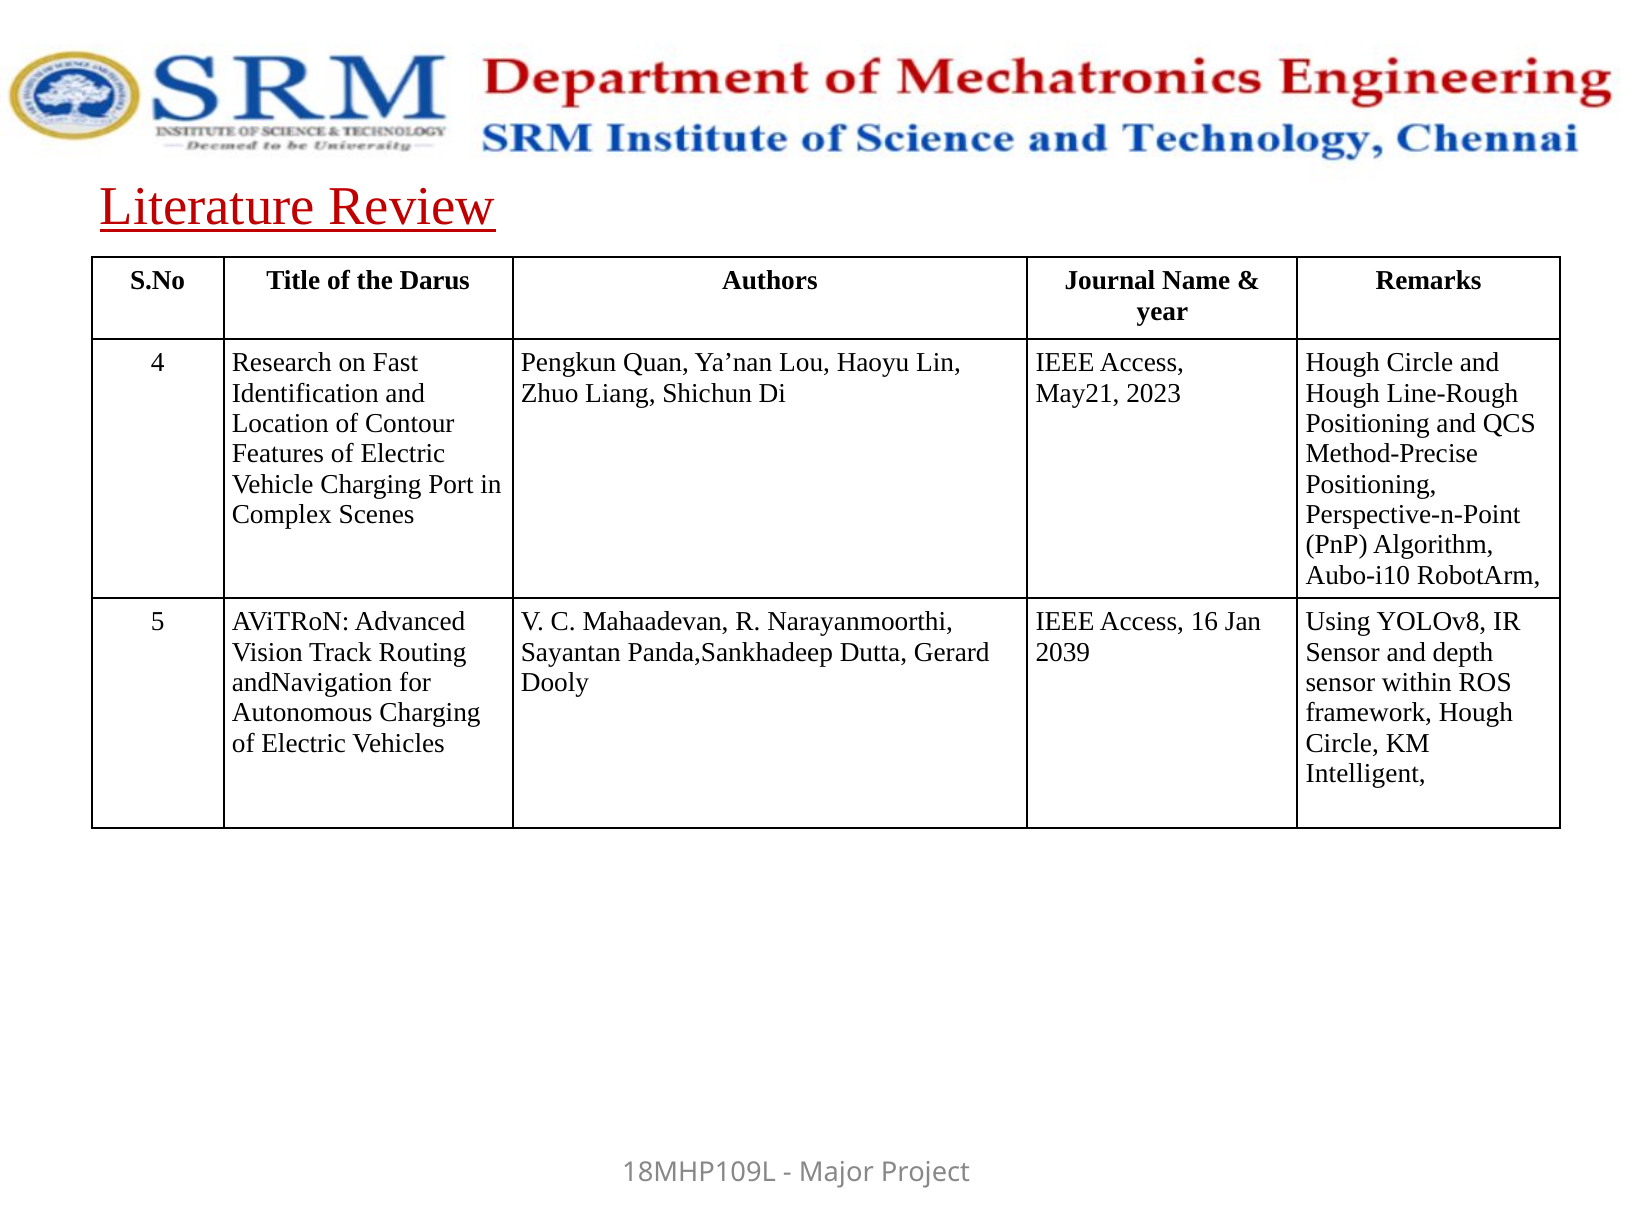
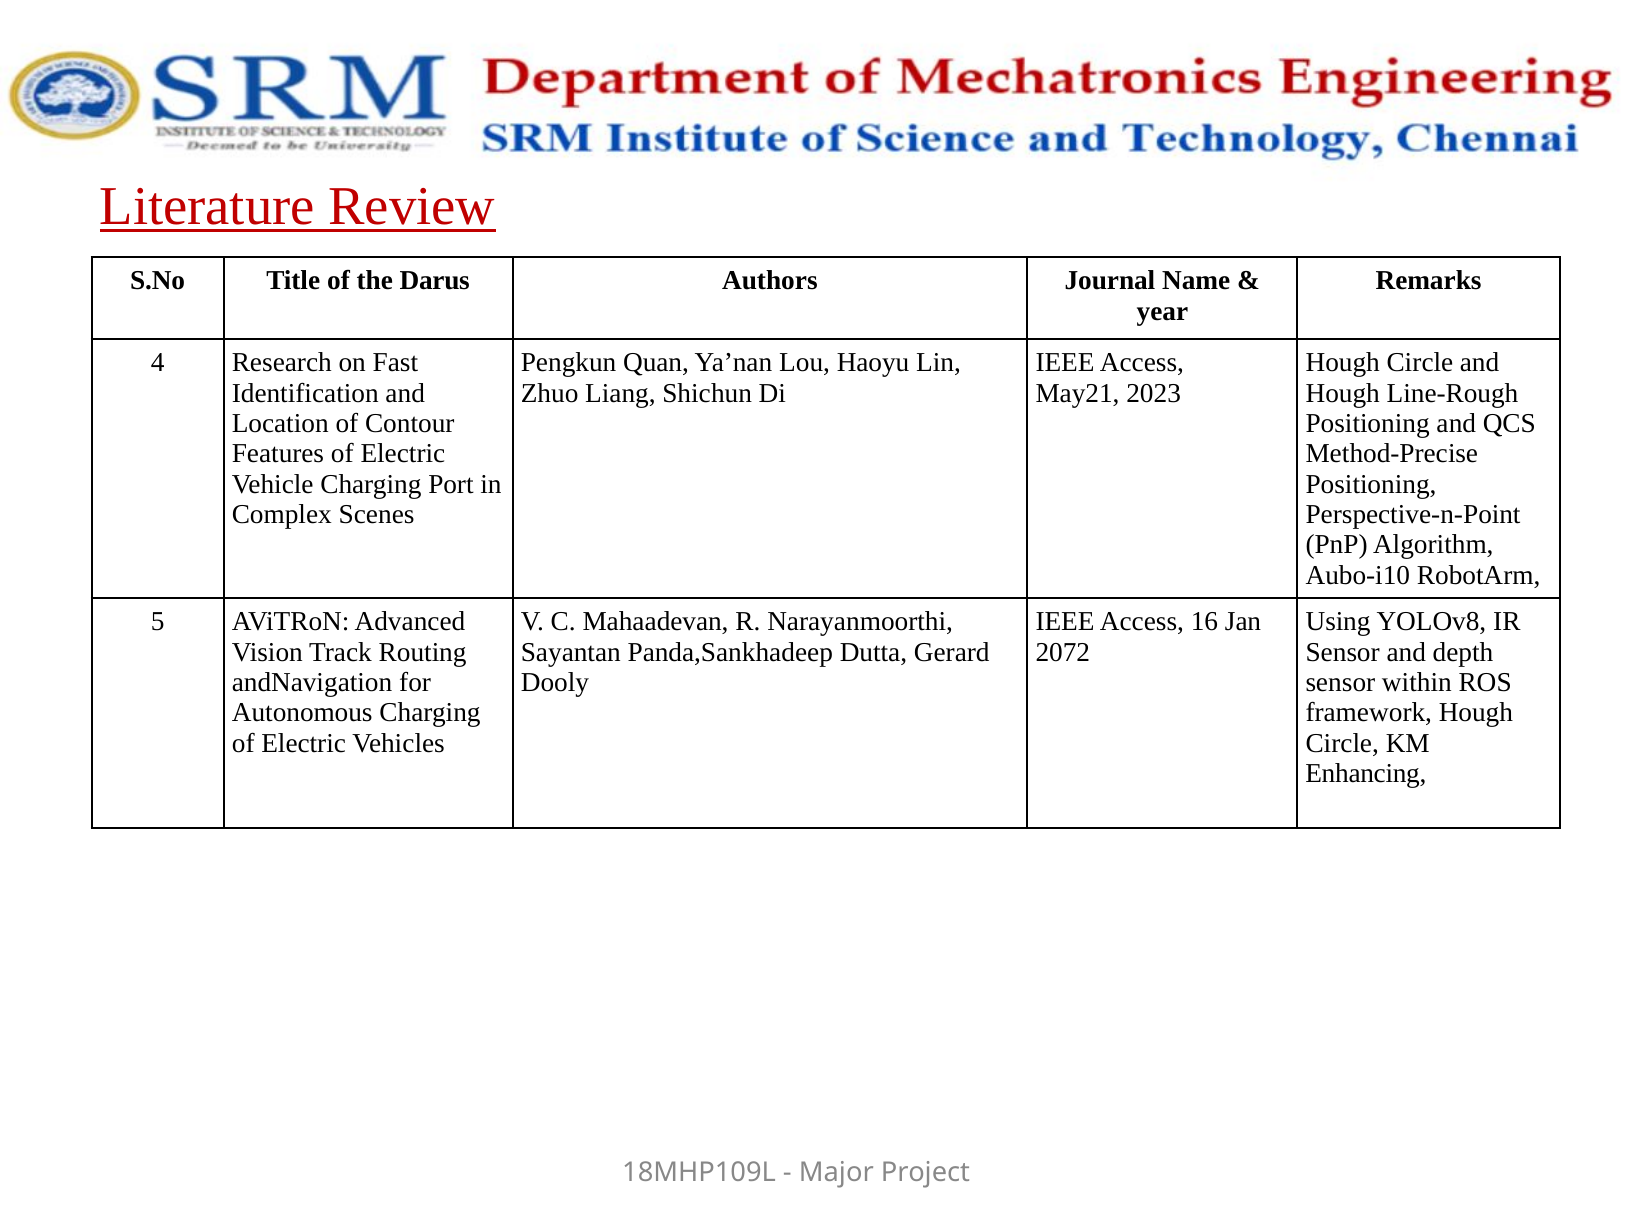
2039: 2039 -> 2072
Intelligent: Intelligent -> Enhancing
